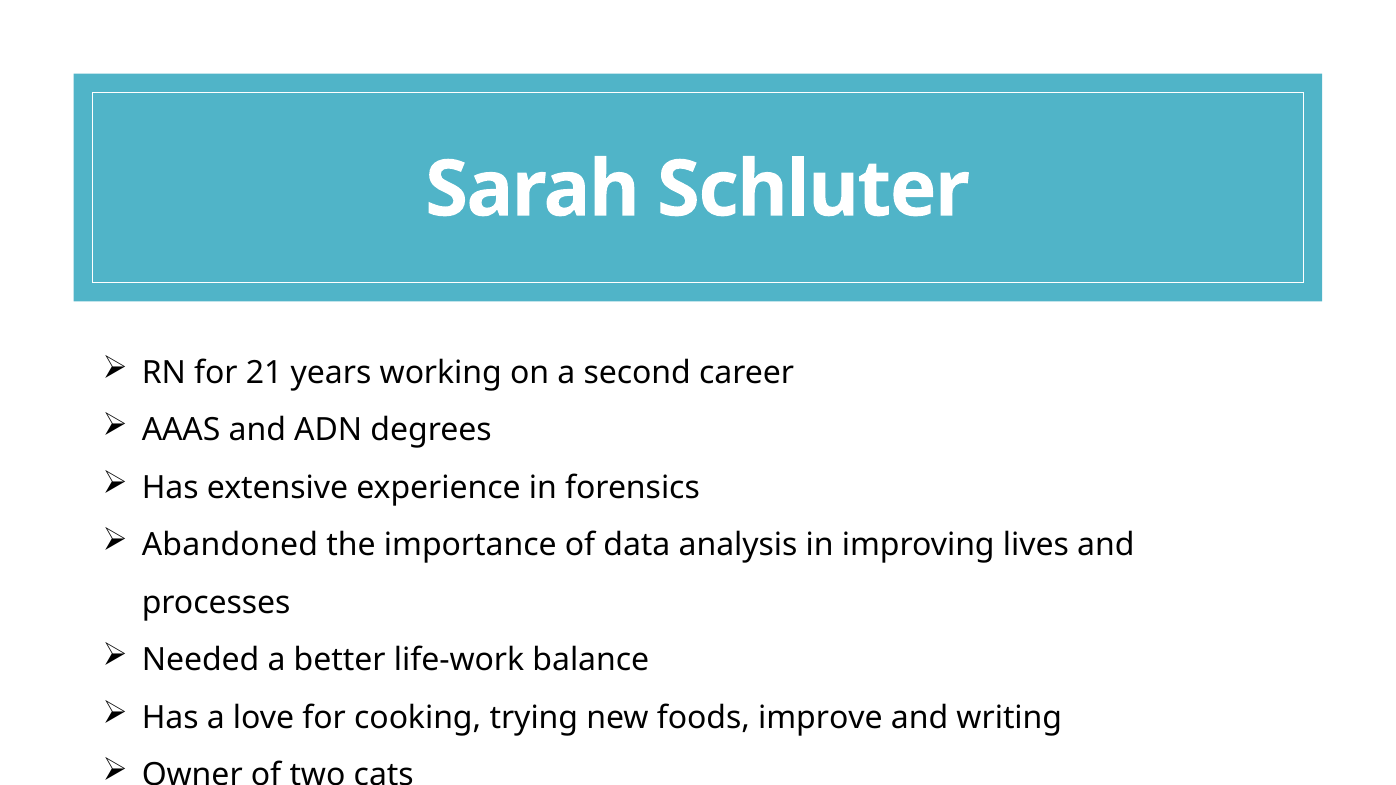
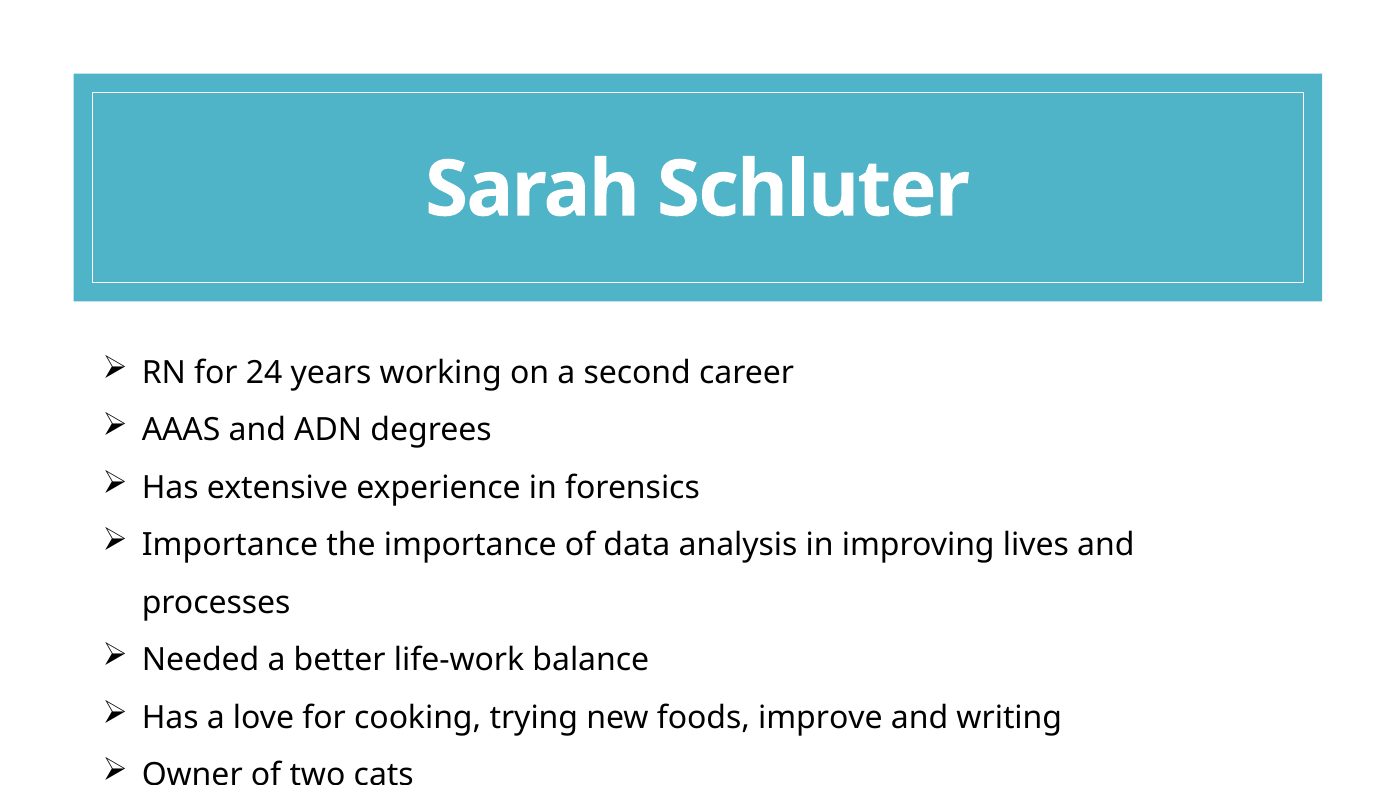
21: 21 -> 24
Abandoned at (230, 545): Abandoned -> Importance
